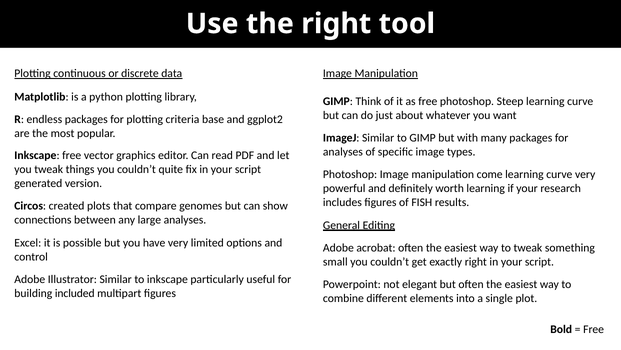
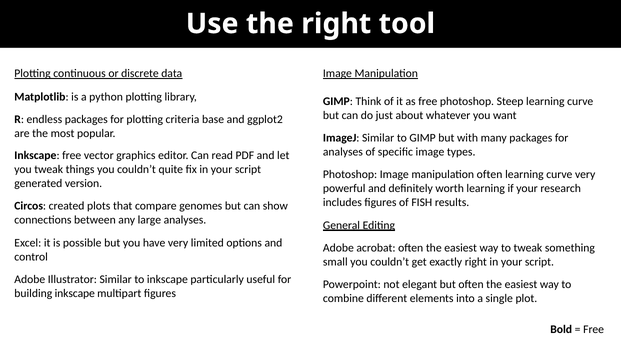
manipulation come: come -> often
building included: included -> inkscape
